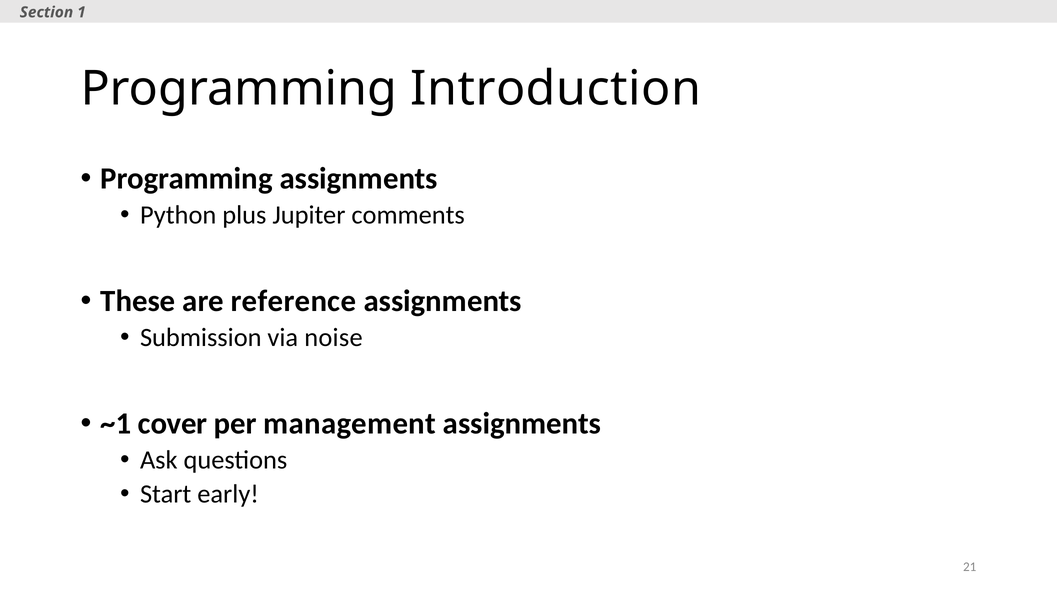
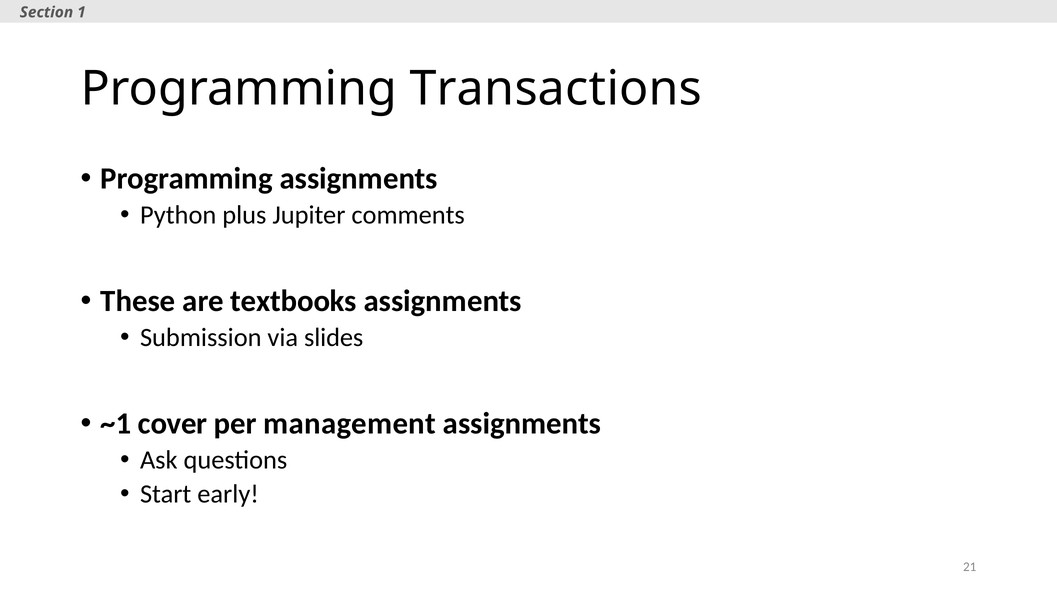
Introduction: Introduction -> Transactions
reference: reference -> textbooks
noise: noise -> slides
